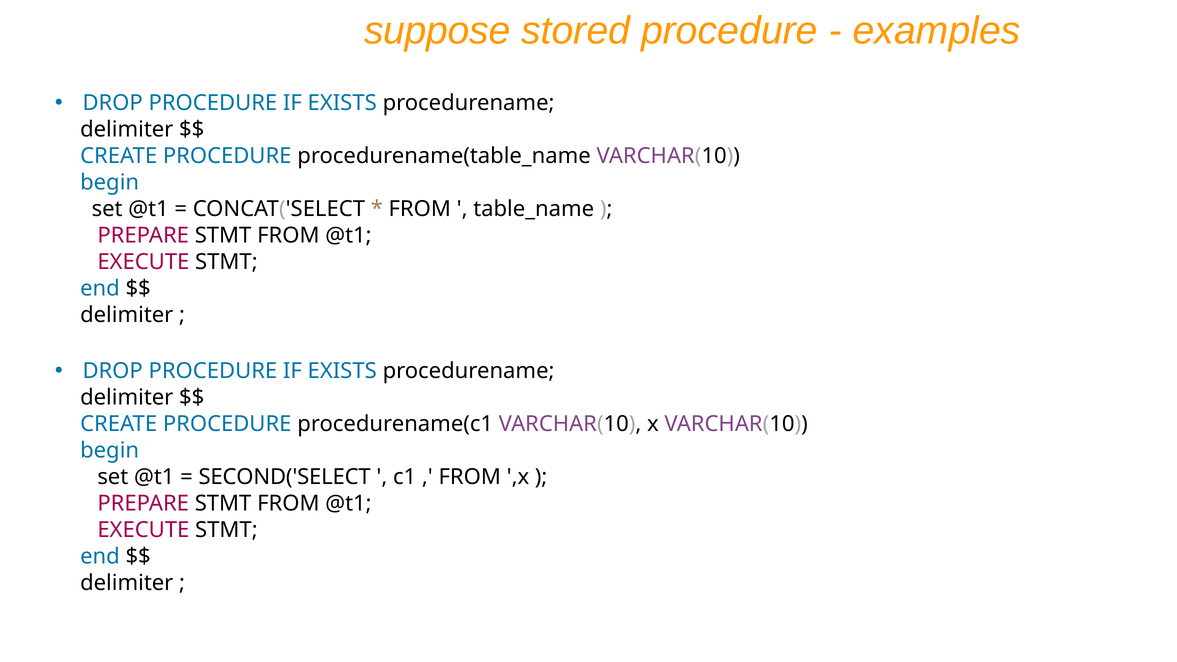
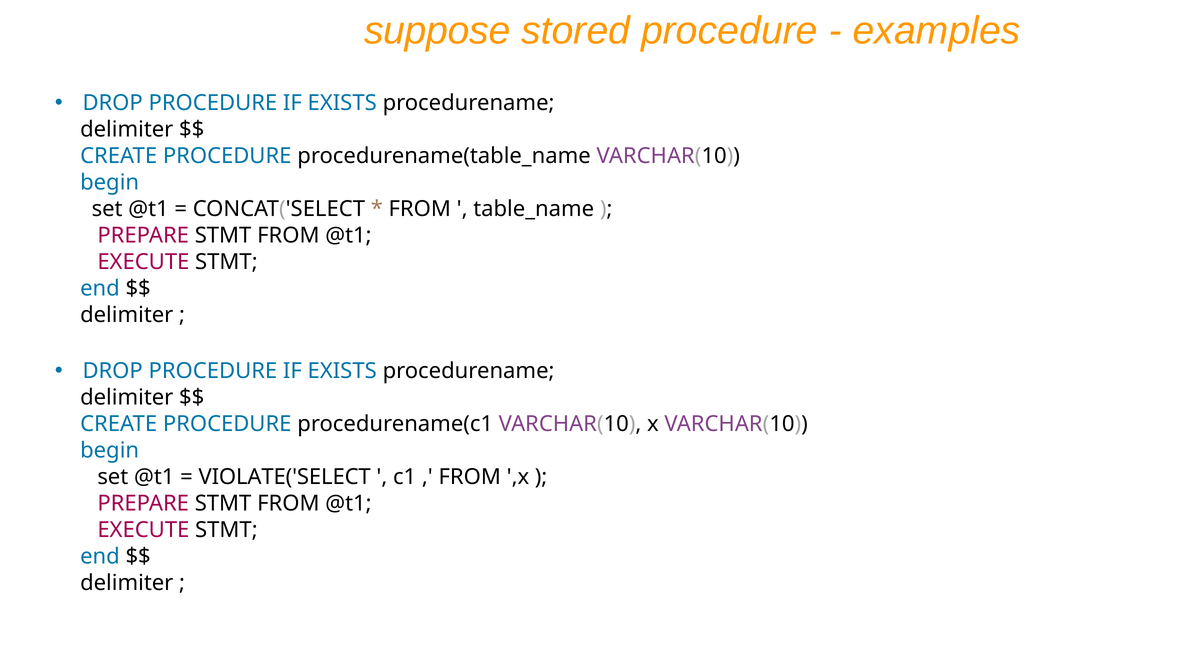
SECOND('SELECT: SECOND('SELECT -> VIOLATE('SELECT
